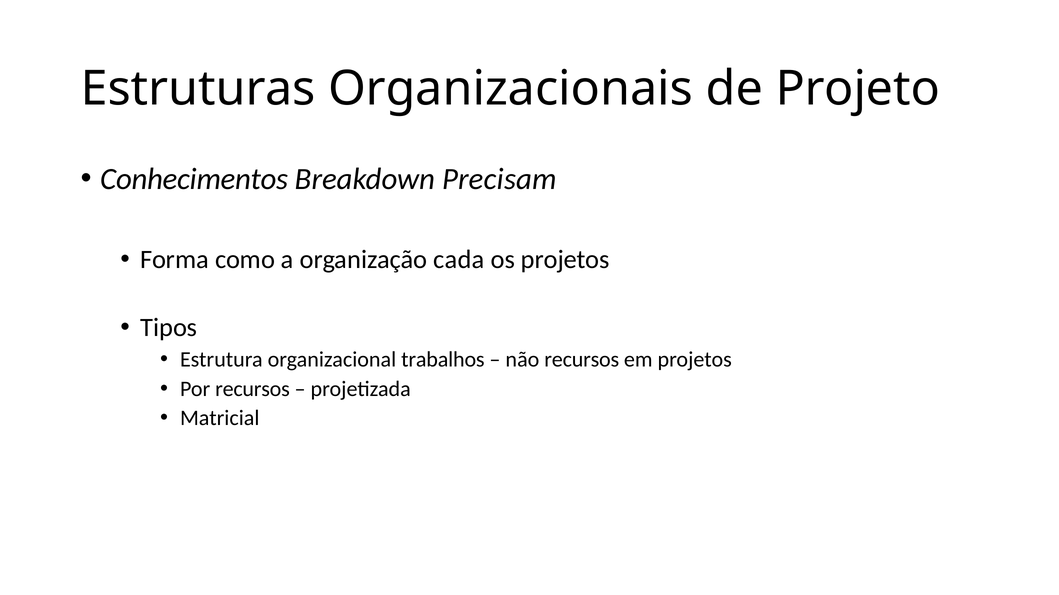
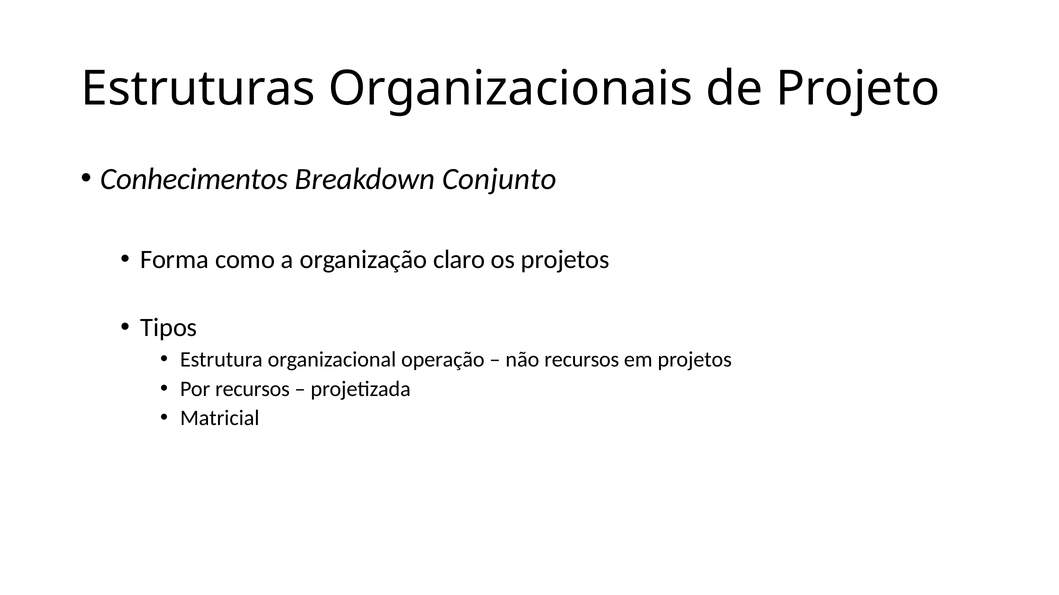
Precisam: Precisam -> Conjunto
cada: cada -> claro
trabalhos: trabalhos -> operação
